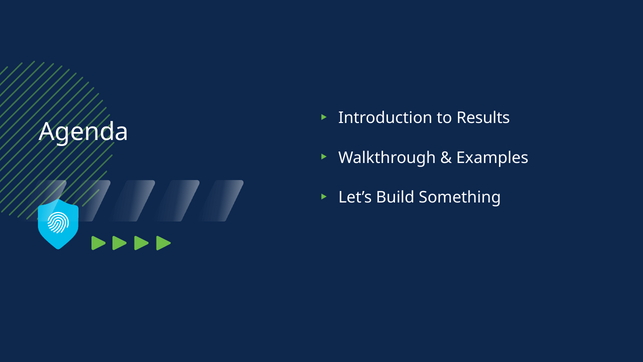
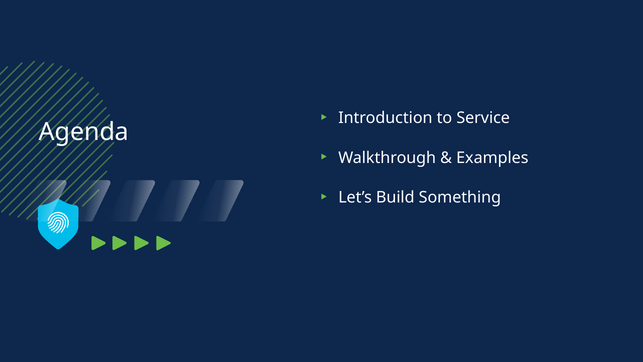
Results: Results -> Service
